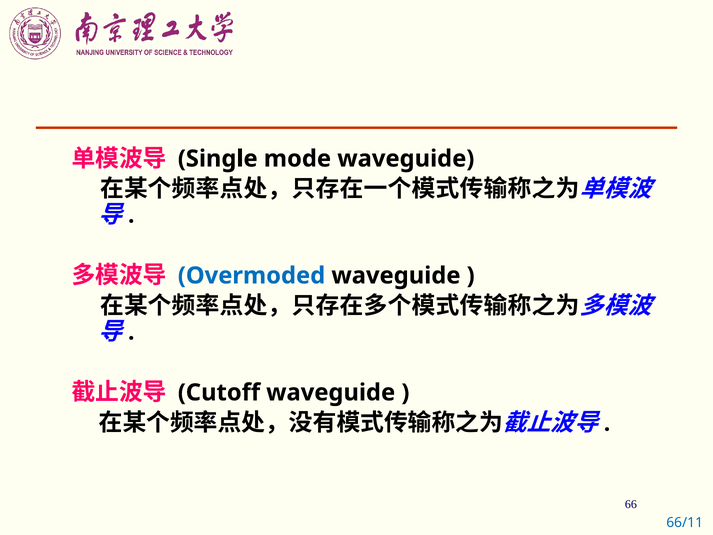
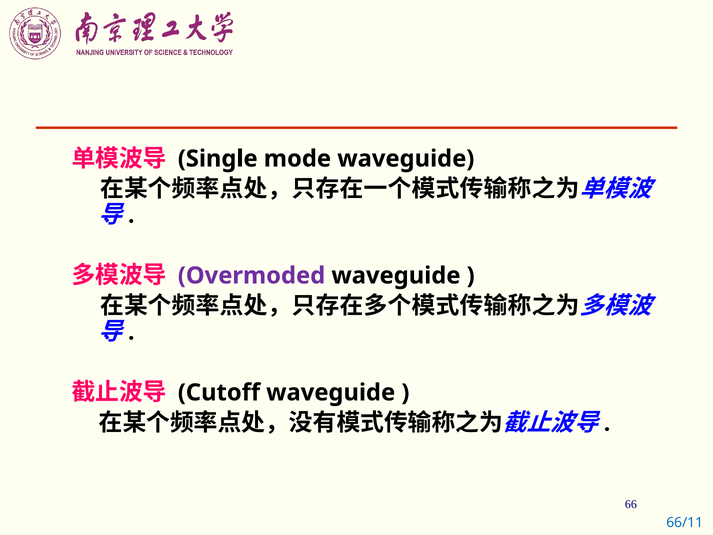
Overmoded colour: blue -> purple
